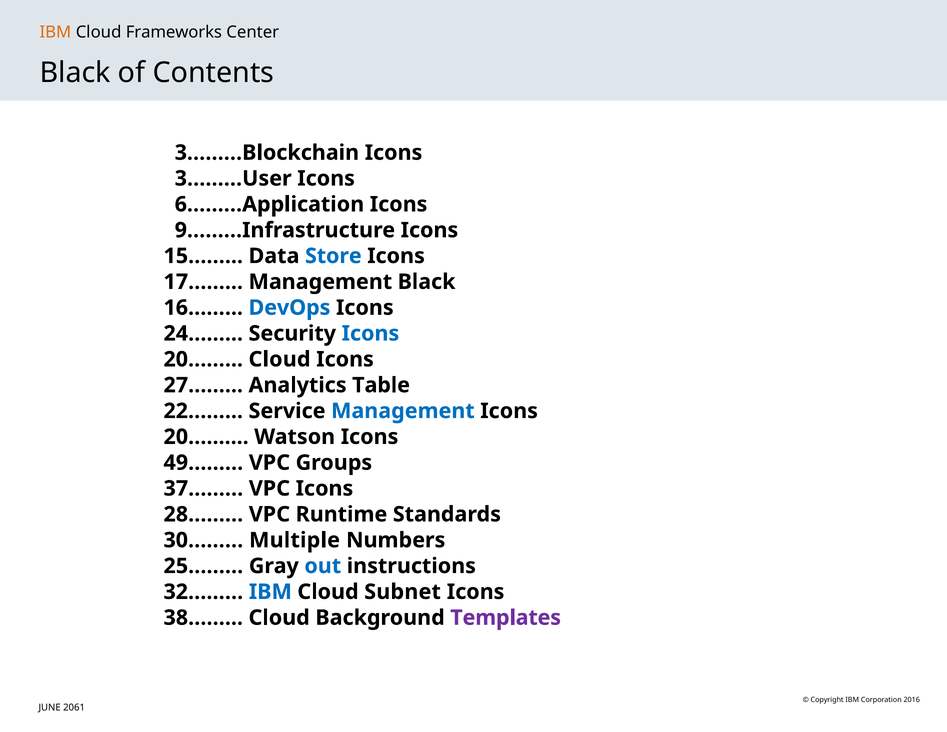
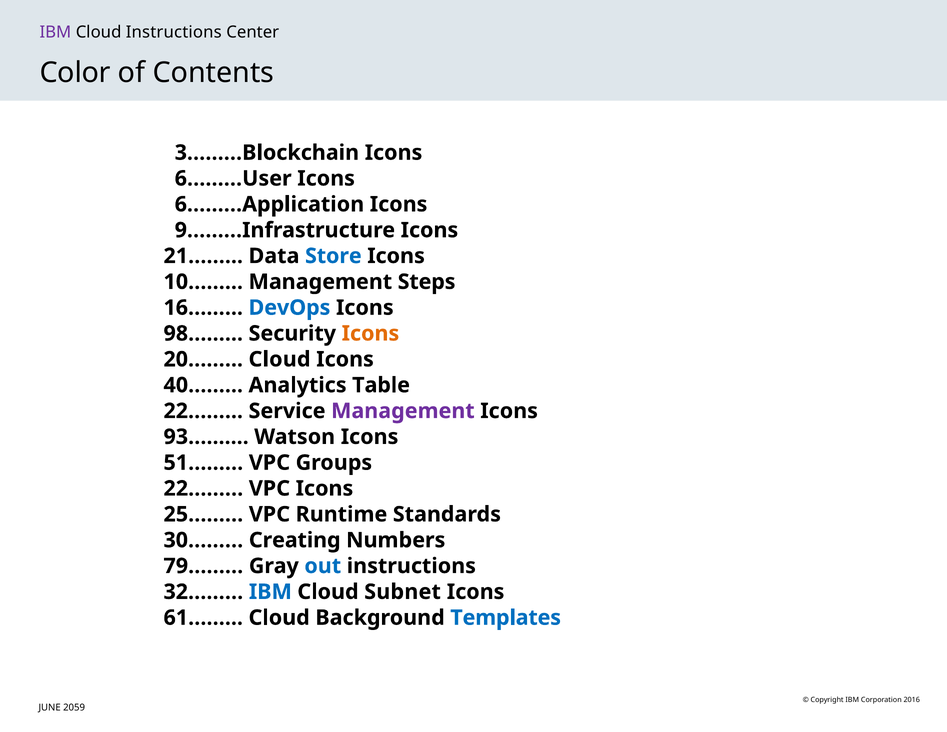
IBM at (55, 32) colour: orange -> purple
Cloud Frameworks: Frameworks -> Instructions
Black at (75, 73): Black -> Color
3………User: 3………User -> 6………User
15……: 15…… -> 21……
17……: 17…… -> 10……
Management Black: Black -> Steps
24……: 24…… -> 98……
Icons at (370, 333) colour: blue -> orange
27……: 27…… -> 40……
Management at (403, 411) colour: blue -> purple
20…: 20… -> 93…
49………: 49……… -> 51………
37………: 37……… -> 22………
28………: 28……… -> 25………
Multiple: Multiple -> Creating
25………: 25……… -> 79………
38……: 38…… -> 61……
Templates colour: purple -> blue
2061: 2061 -> 2059
